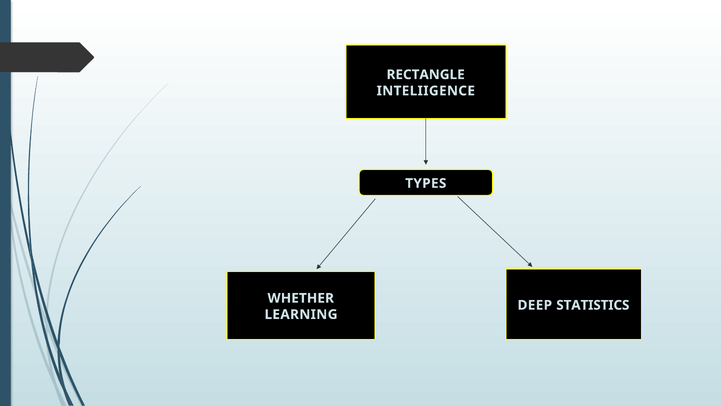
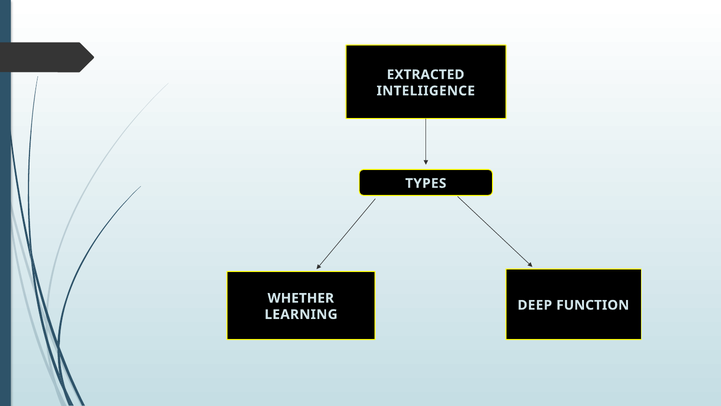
RECTANGLE: RECTANGLE -> EXTRACTED
STATISTICS: STATISTICS -> FUNCTION
